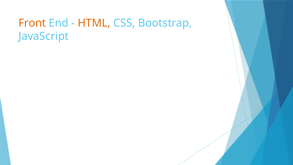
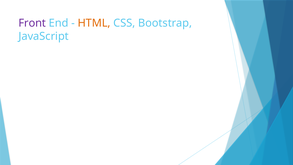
Front colour: orange -> purple
